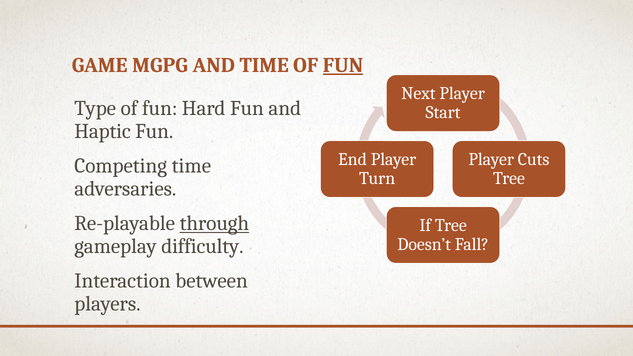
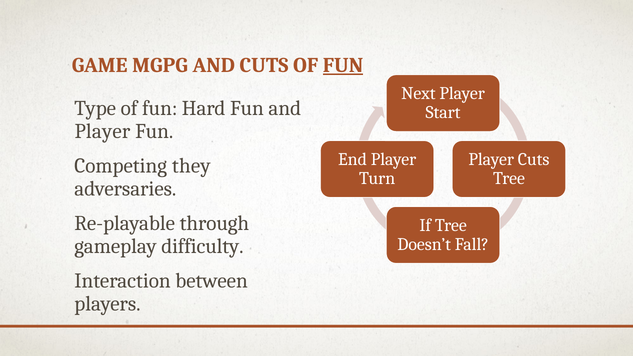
AND TIME: TIME -> CUTS
Haptic at (103, 131): Haptic -> Player
Competing time: time -> they
through underline: present -> none
